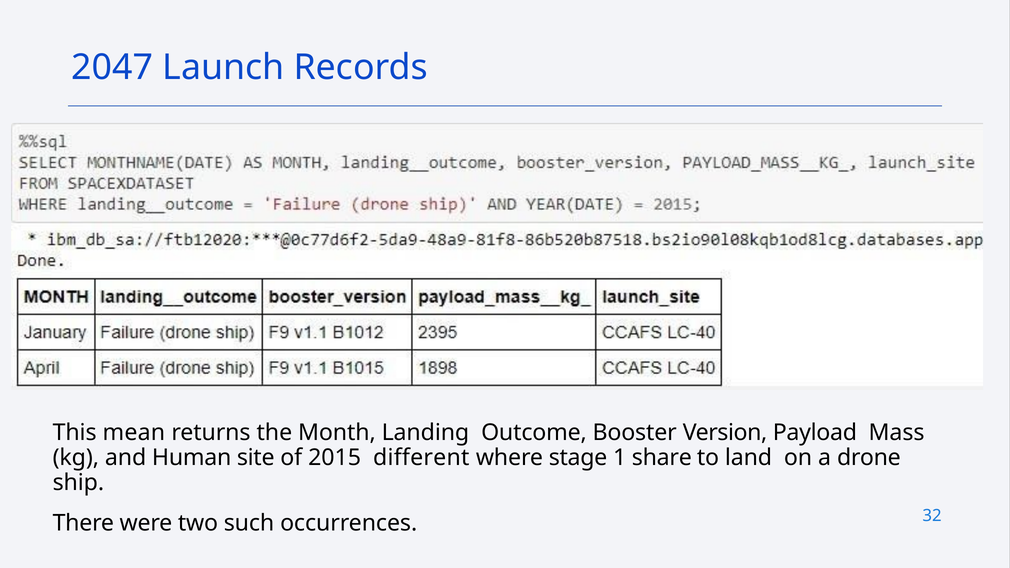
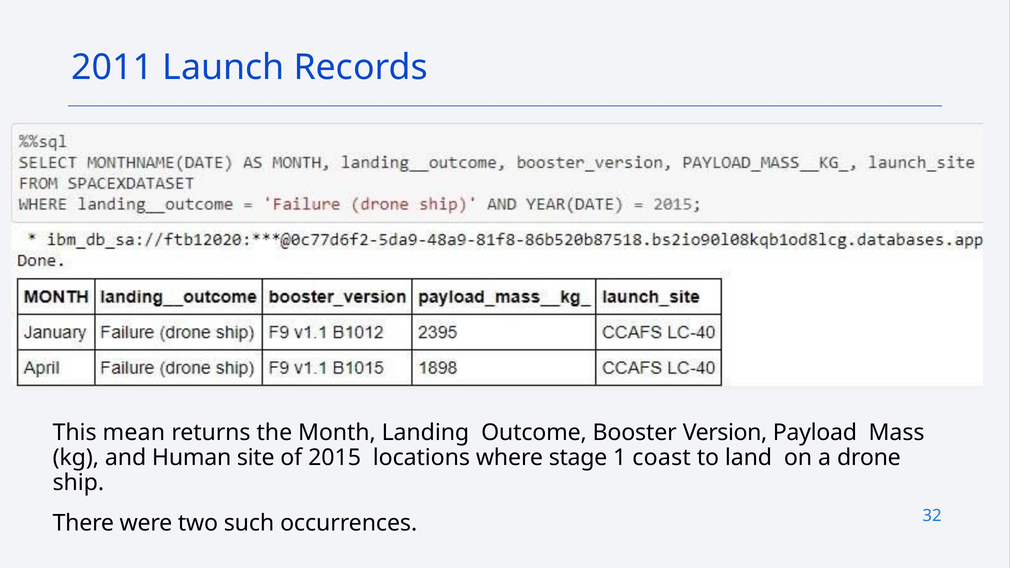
2047: 2047 -> 2011
different: different -> locations
share: share -> coast
